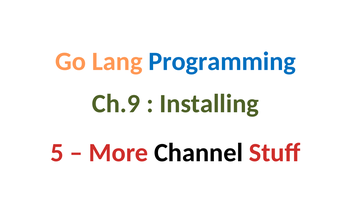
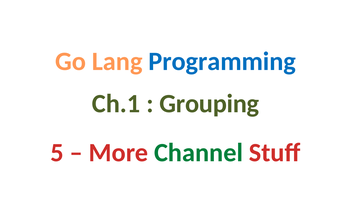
Ch.9: Ch.9 -> Ch.1
Installing: Installing -> Grouping
Channel colour: black -> green
